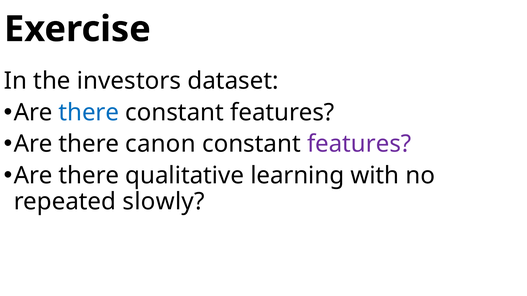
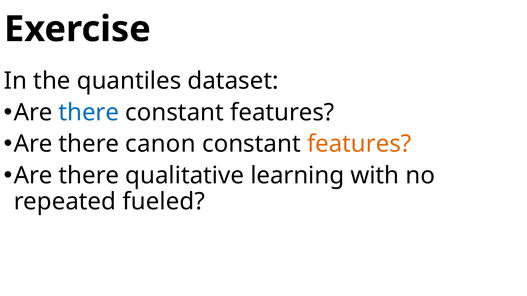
investors: investors -> quantiles
features at (359, 144) colour: purple -> orange
slowly: slowly -> fueled
